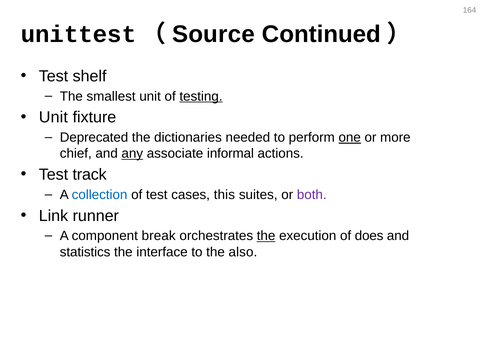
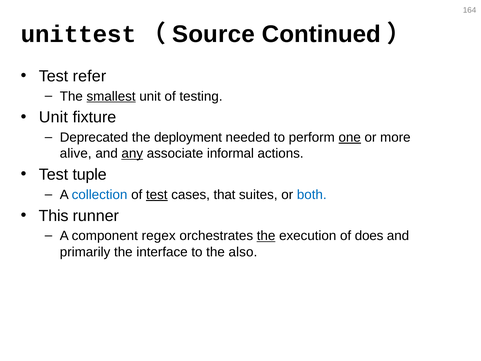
shelf: shelf -> refer
smallest underline: none -> present
testing underline: present -> none
dictionaries: dictionaries -> deployment
chief: chief -> alive
track: track -> tuple
test at (157, 195) underline: none -> present
this: this -> that
both colour: purple -> blue
Link: Link -> This
break: break -> regex
statistics: statistics -> primarily
